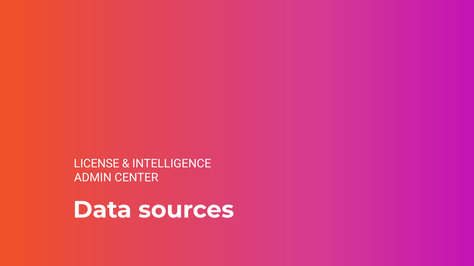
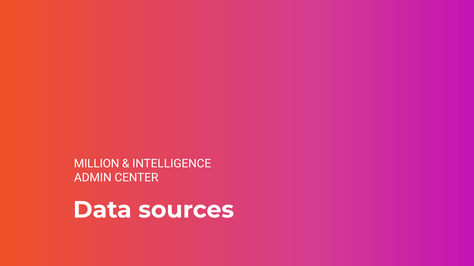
LICENSE: LICENSE -> MILLION
